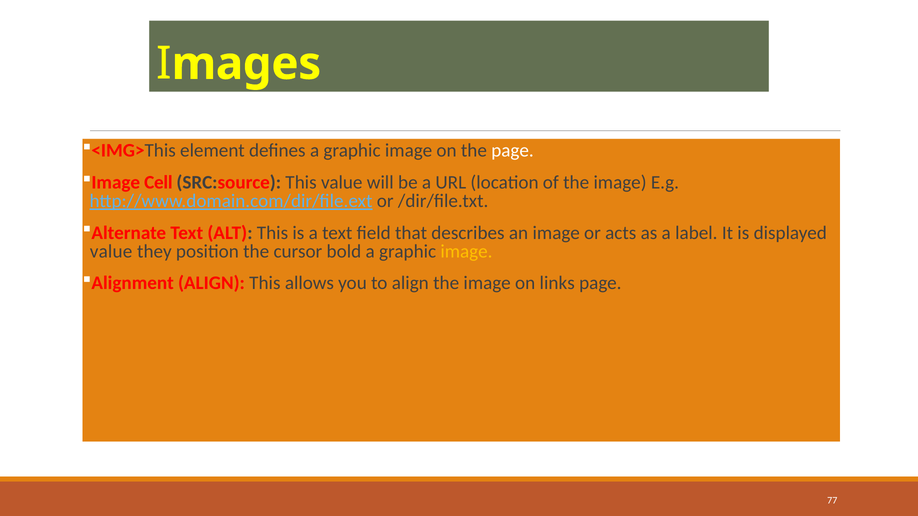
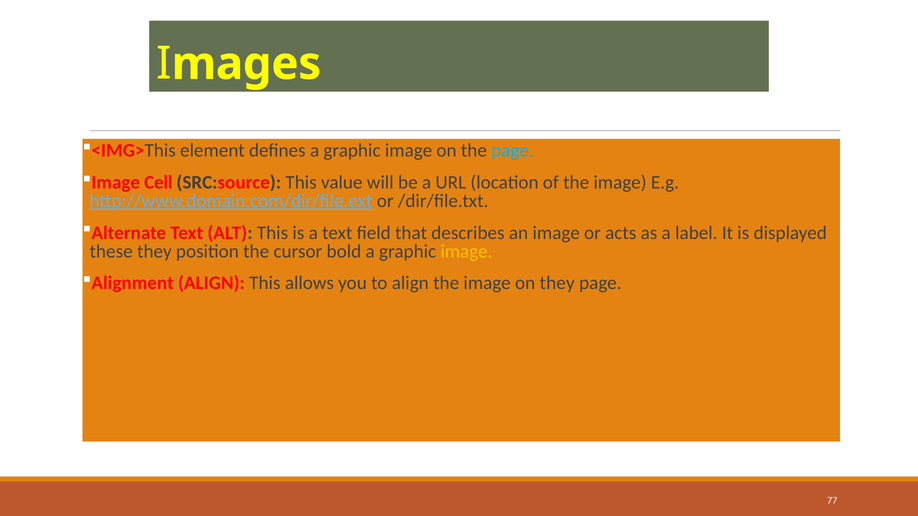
page at (513, 151) colour: white -> light blue
value at (111, 251): value -> these
on links: links -> they
